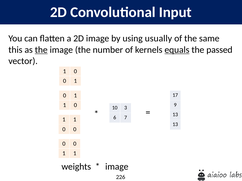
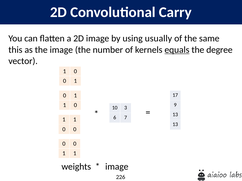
Input: Input -> Carry
the at (41, 50) underline: present -> none
passed: passed -> degree
